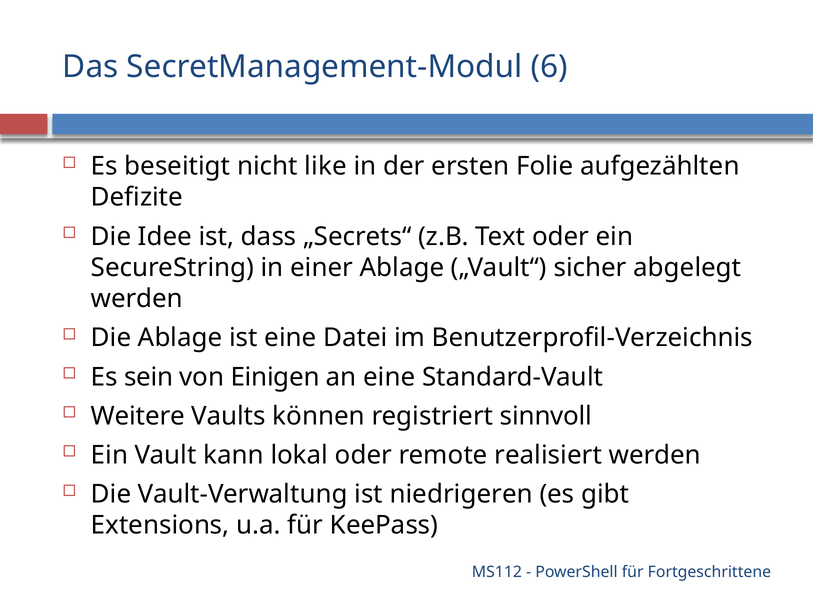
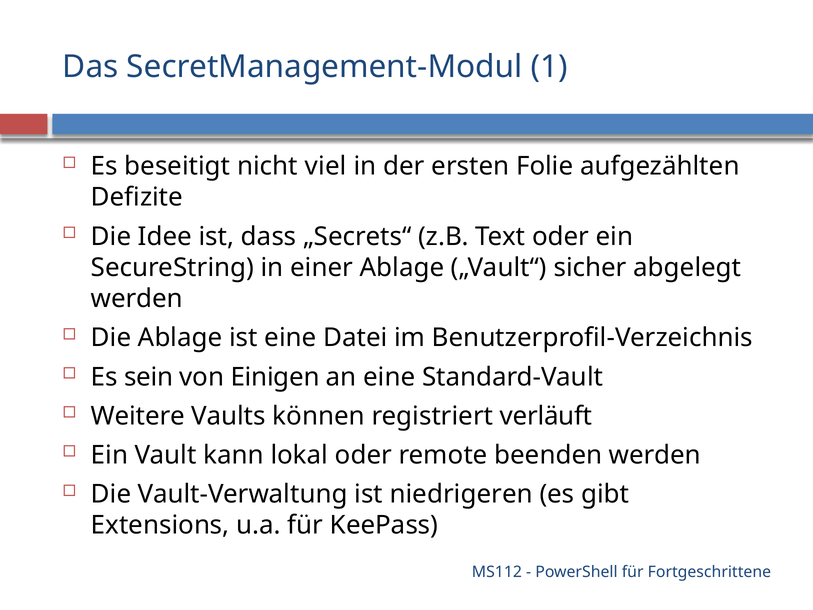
6: 6 -> 1
like: like -> viel
sinnvoll: sinnvoll -> verläuft
realisiert: realisiert -> beenden
